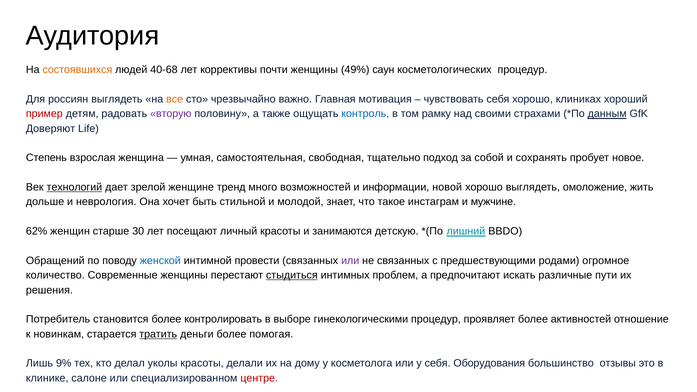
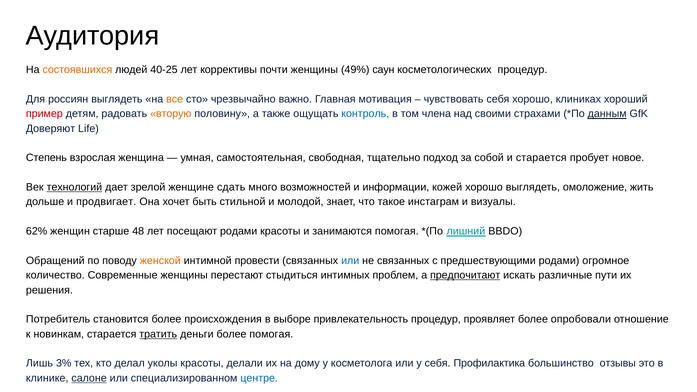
40-68: 40-68 -> 40-25
вторую colour: purple -> orange
рамку: рамку -> члена
и сохранять: сохранять -> старается
тренд: тренд -> сдать
новой: новой -> кожей
неврология: неврология -> продвигает
мужчине: мужчине -> визуалы
30: 30 -> 48
посещают личный: личный -> родами
занимаются детскую: детскую -> помогая
женской colour: blue -> orange
или at (350, 261) colour: purple -> blue
стыдиться underline: present -> none
предпочитают underline: none -> present
контролировать: контролировать -> происхождения
гинекологическими: гинекологическими -> привлекательность
активностей: активностей -> опробовали
9%: 9% -> 3%
Оборудования: Оборудования -> Профилактика
салоне underline: none -> present
центре colour: red -> blue
